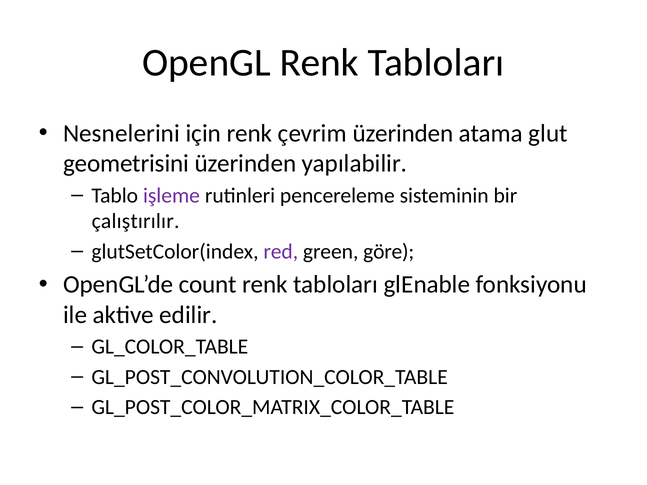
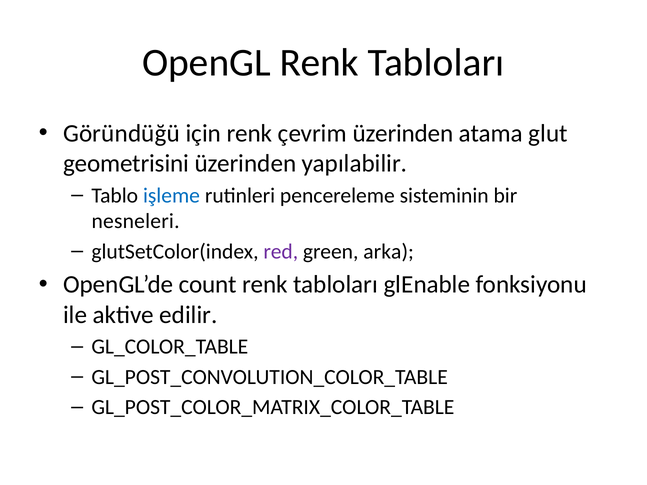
Nesnelerini: Nesnelerini -> Göründüğü
işleme colour: purple -> blue
çalıştırılır: çalıştırılır -> nesneleri
göre: göre -> arka
